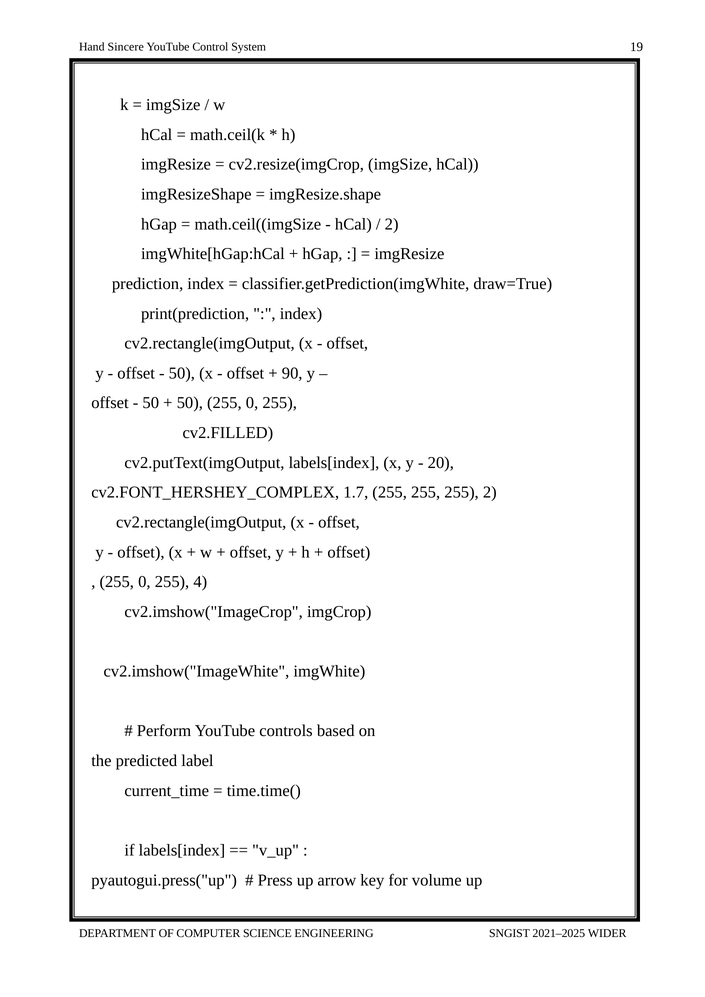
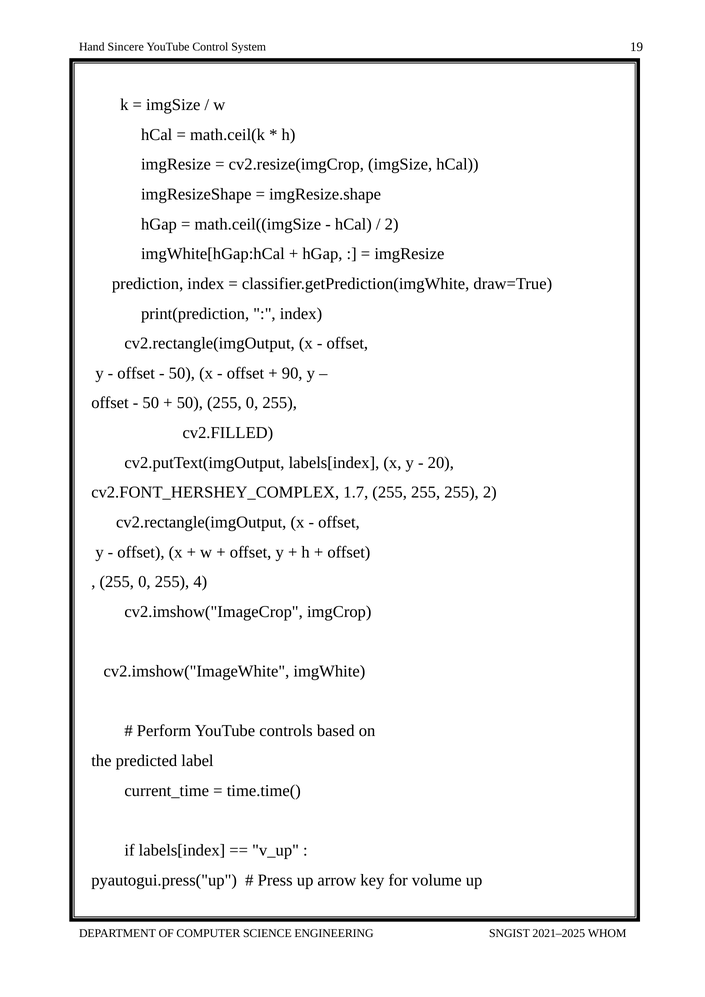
WIDER: WIDER -> WHOM
